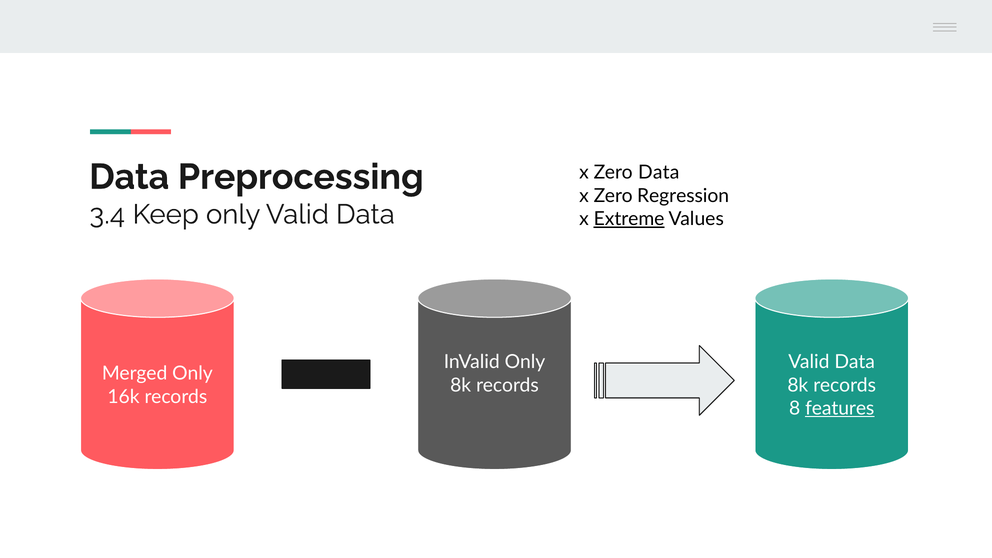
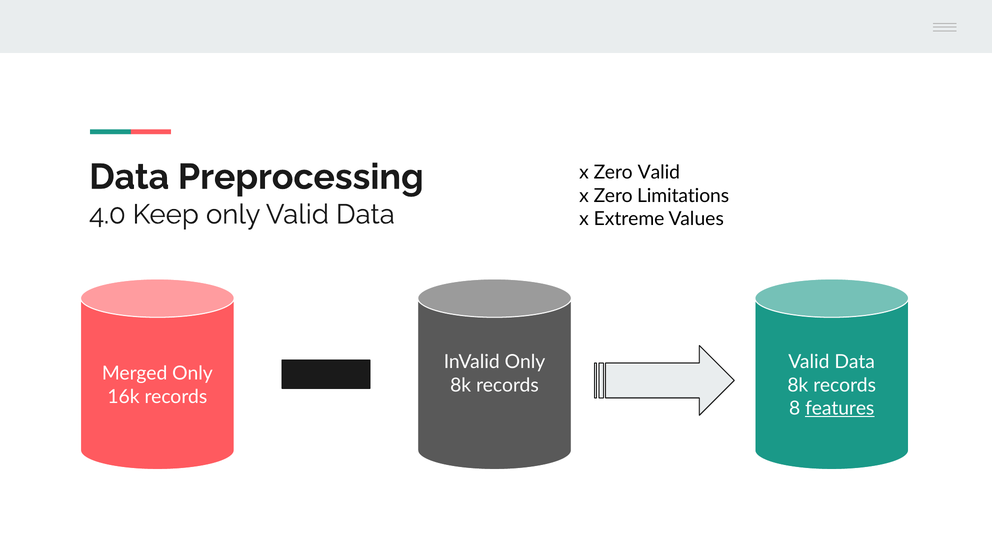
Zero Data: Data -> Valid
Regression: Regression -> Limitations
3.4: 3.4 -> 4.0
Extreme underline: present -> none
